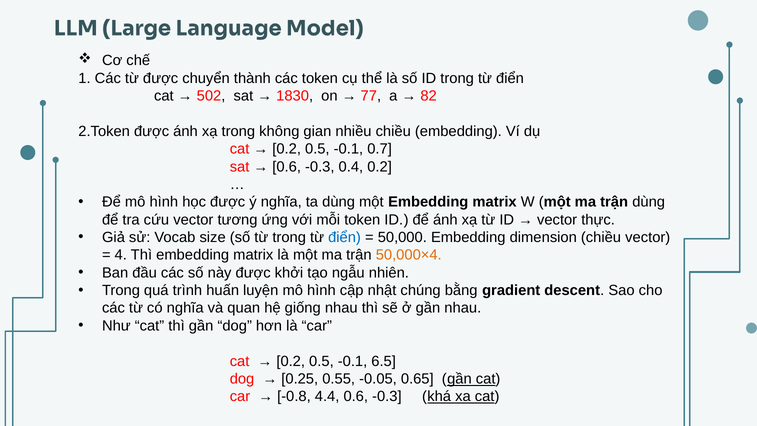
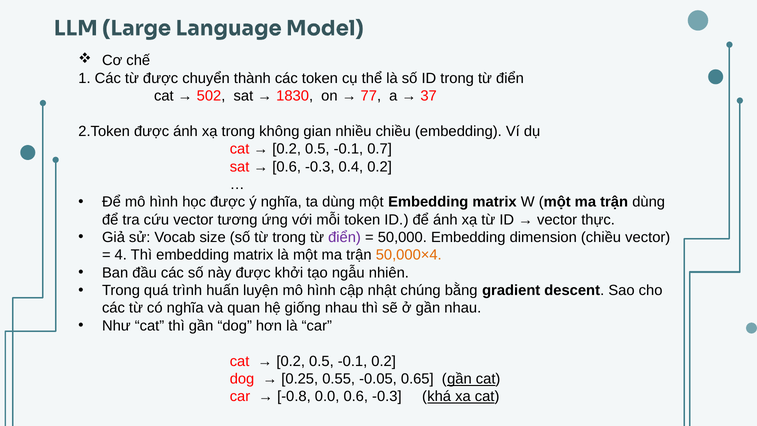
82: 82 -> 37
điển at (345, 237) colour: blue -> purple
-0.1 6.5: 6.5 -> 0.2
4.4: 4.4 -> 0.0
